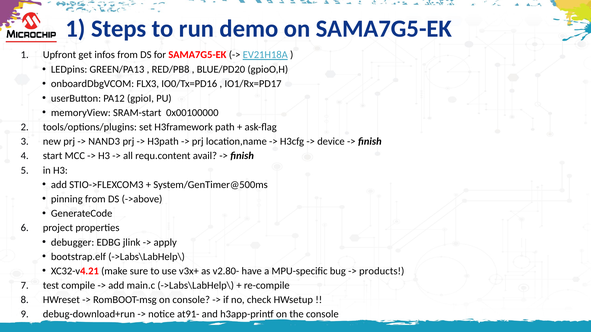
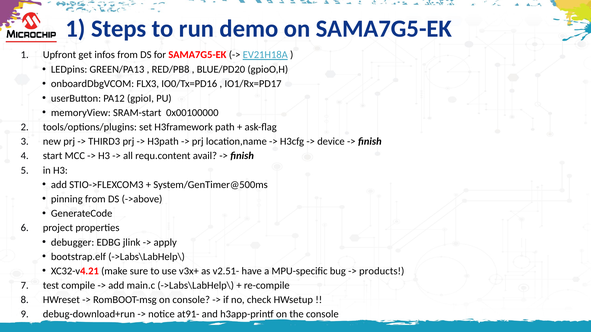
NAND3: NAND3 -> THIRD3
v2.80-: v2.80- -> v2.51-
